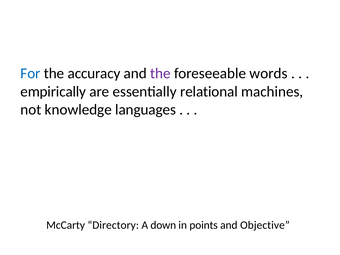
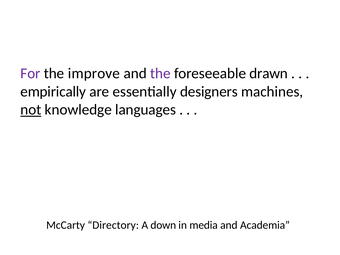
For colour: blue -> purple
accuracy: accuracy -> improve
words: words -> drawn
relational: relational -> designers
not underline: none -> present
points: points -> media
Objective: Objective -> Academia
